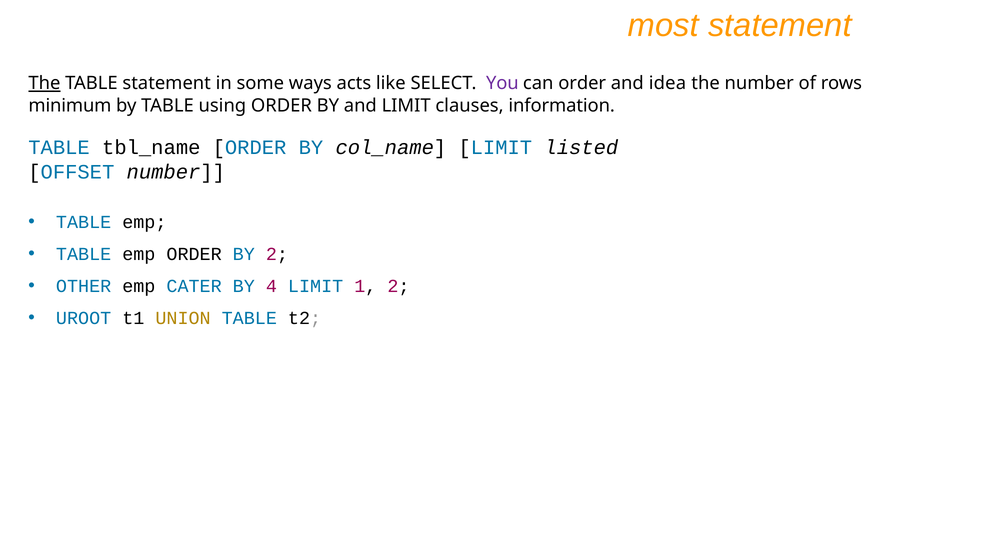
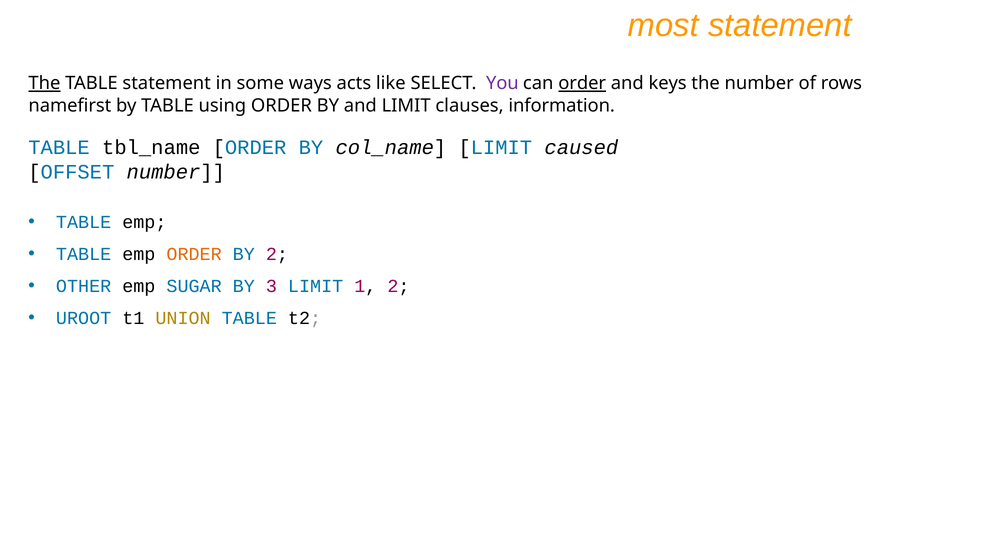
order at (582, 83) underline: none -> present
idea: idea -> keys
minimum: minimum -> namefirst
listed: listed -> caused
ORDER at (194, 254) colour: black -> orange
CATER: CATER -> SUGAR
4: 4 -> 3
